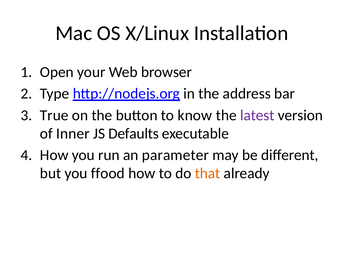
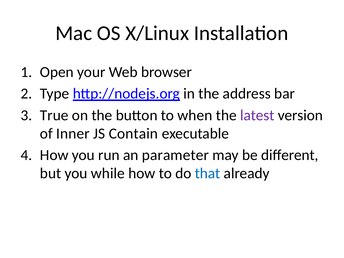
know: know -> when
Defaults: Defaults -> Contain
ffood: ffood -> while
that colour: orange -> blue
